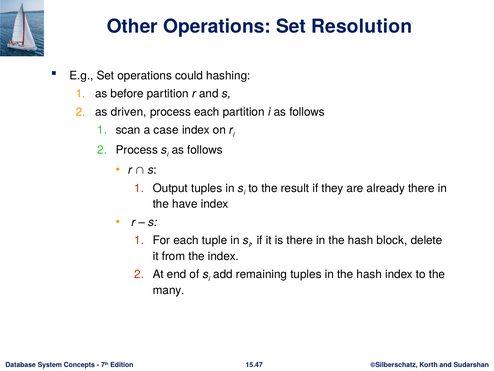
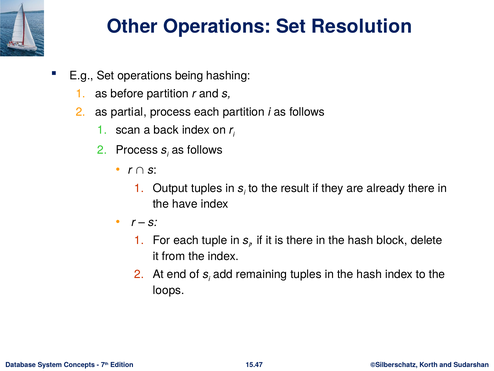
could: could -> being
driven: driven -> partial
case: case -> back
many: many -> loops
